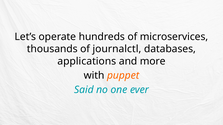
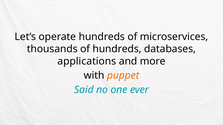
of journalctl: journalctl -> hundreds
